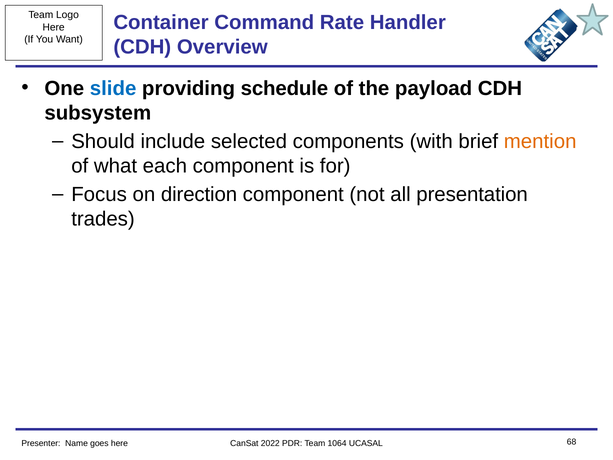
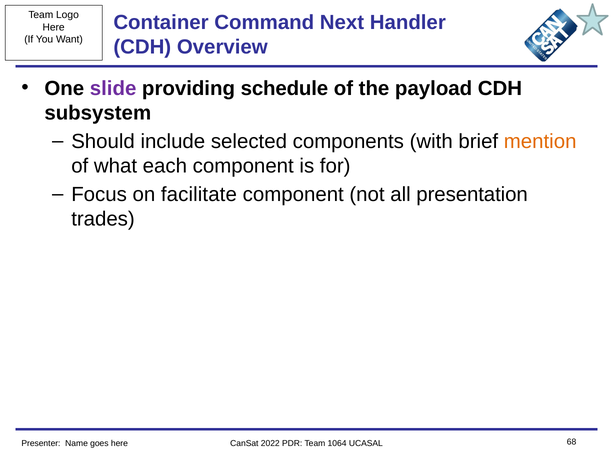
Rate: Rate -> Next
slide colour: blue -> purple
direction: direction -> facilitate
